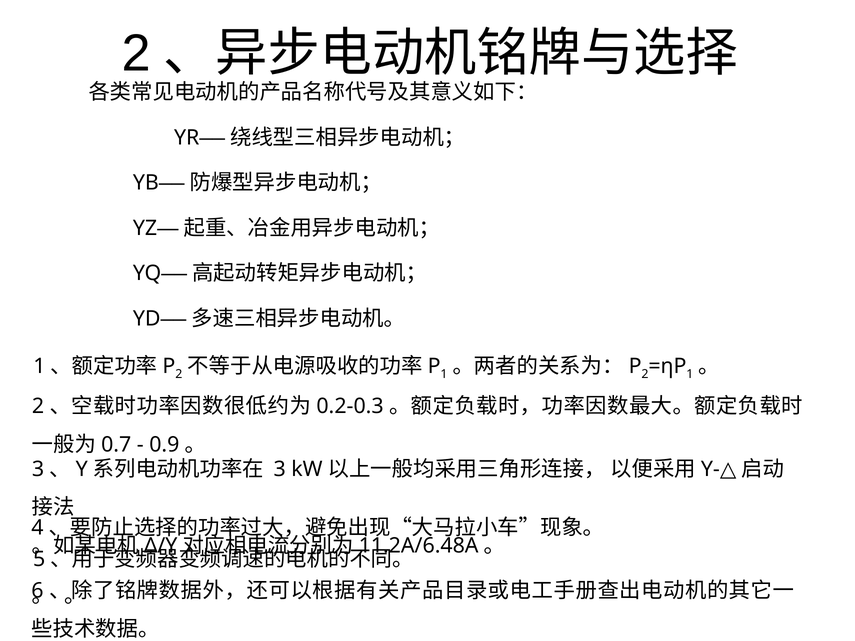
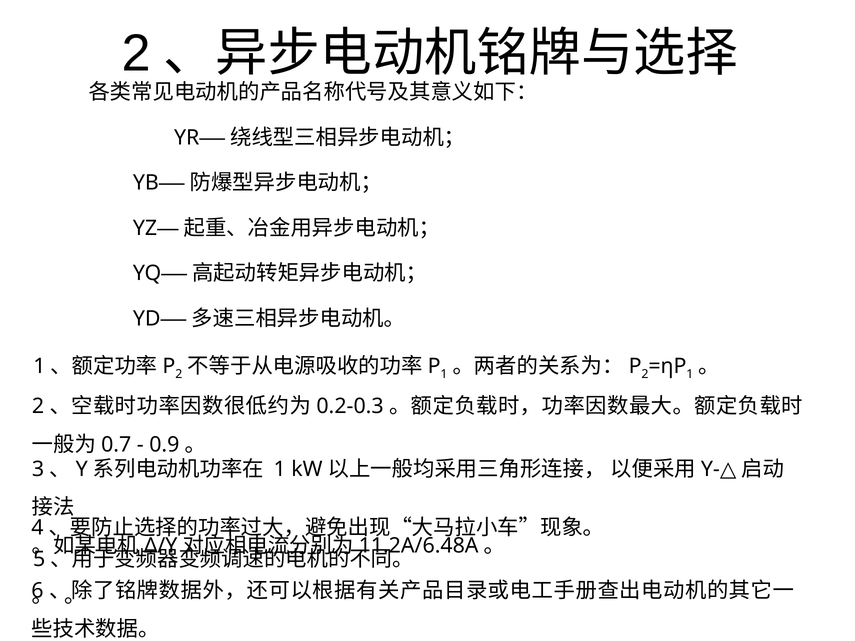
3 at (280, 469): 3 -> 1
